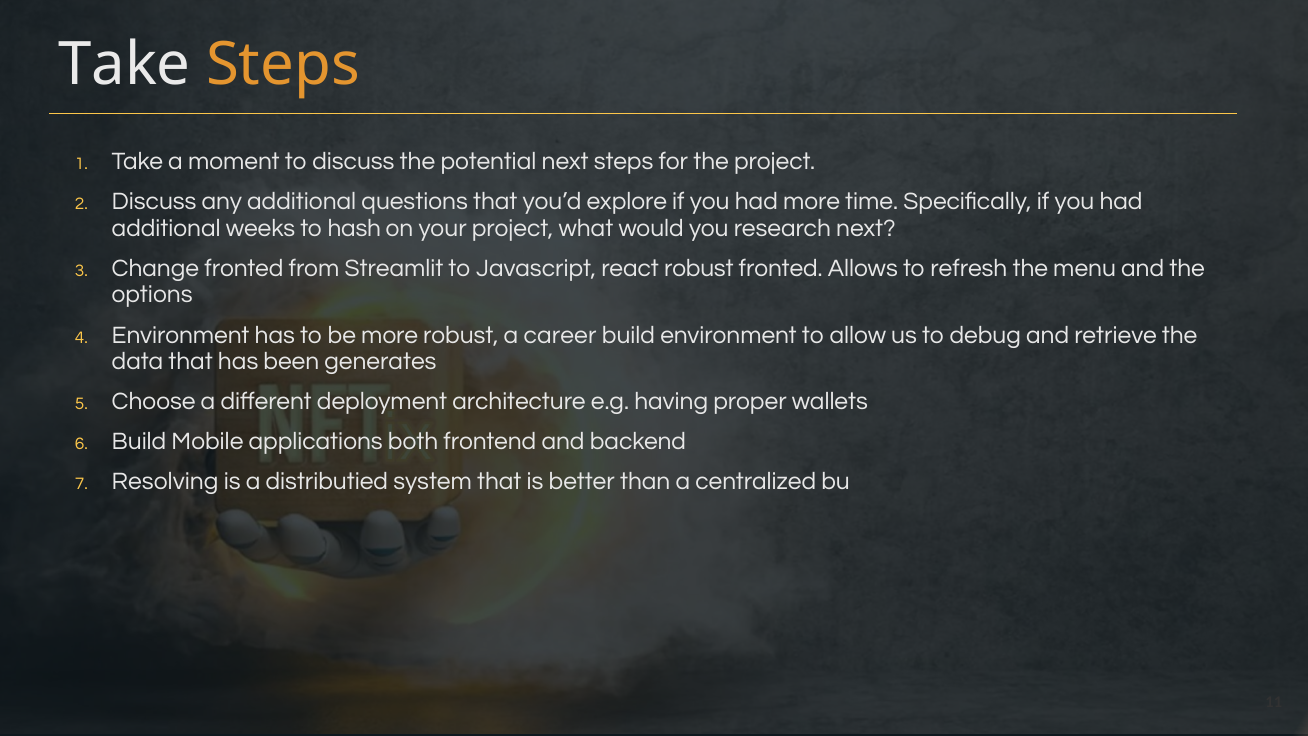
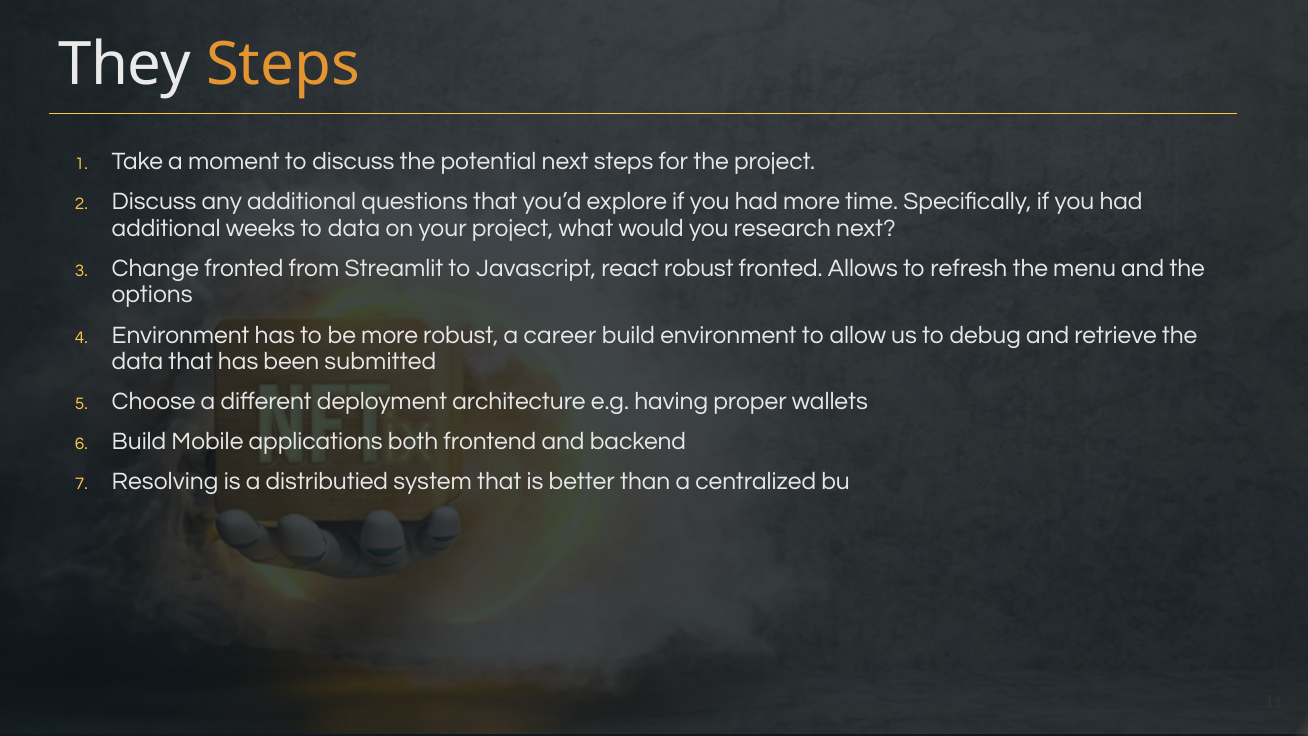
Take at (125, 65): Take -> They
to hash: hash -> data
generates: generates -> submitted
